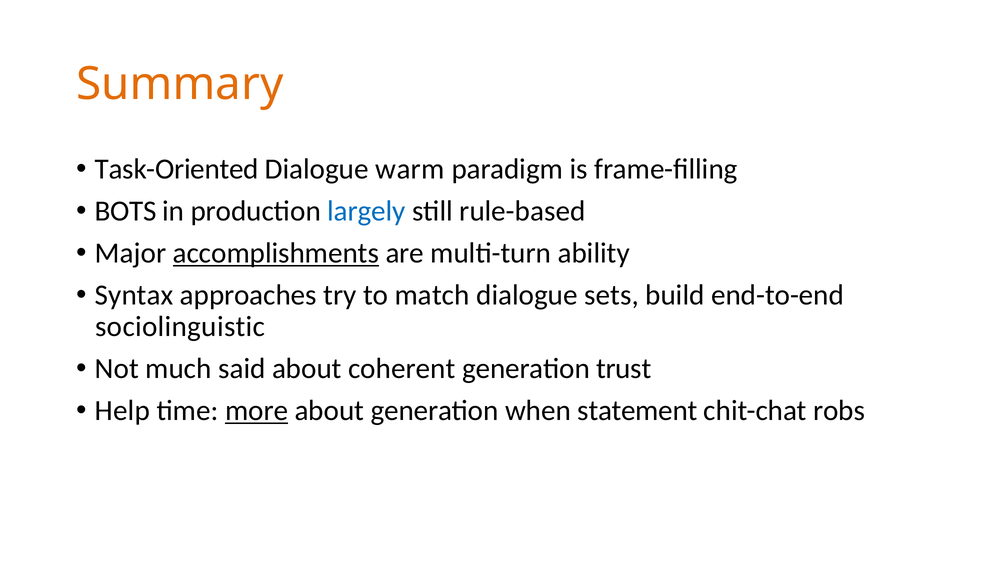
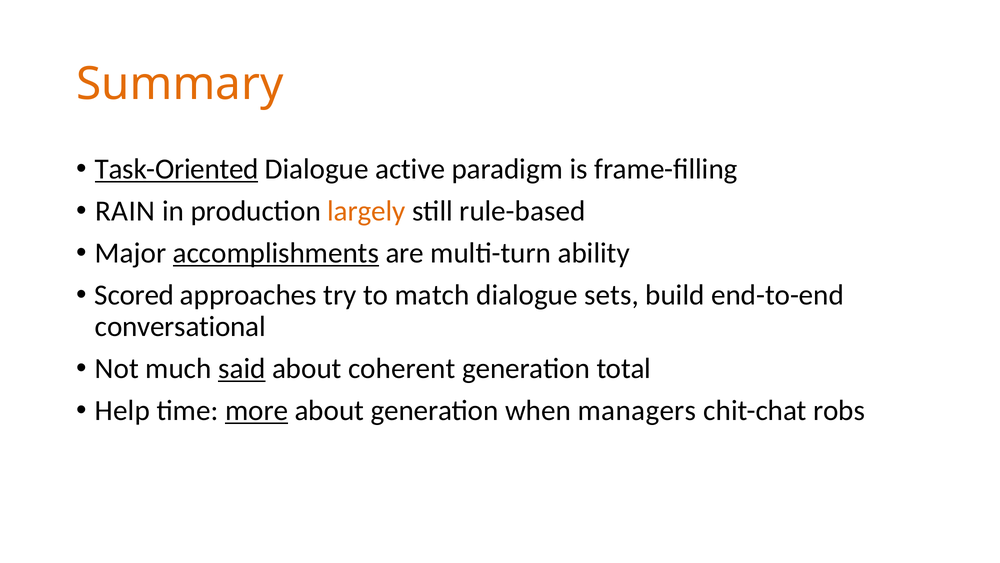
Task-Oriented underline: none -> present
warm: warm -> active
BOTS: BOTS -> RAIN
largely colour: blue -> orange
Syntax: Syntax -> Scored
sociolinguistic: sociolinguistic -> conversational
said underline: none -> present
trust: trust -> total
statement: statement -> managers
